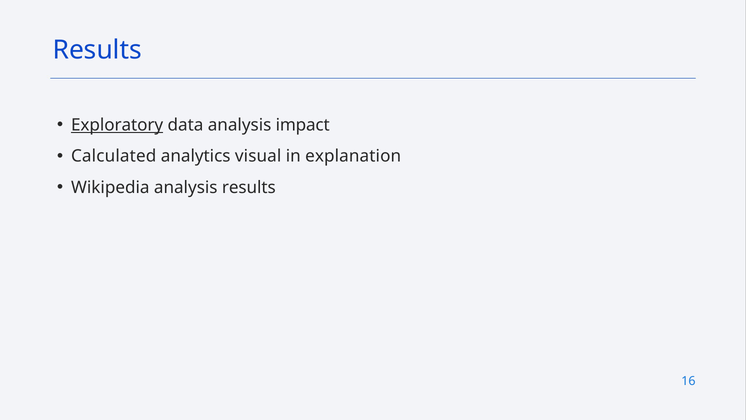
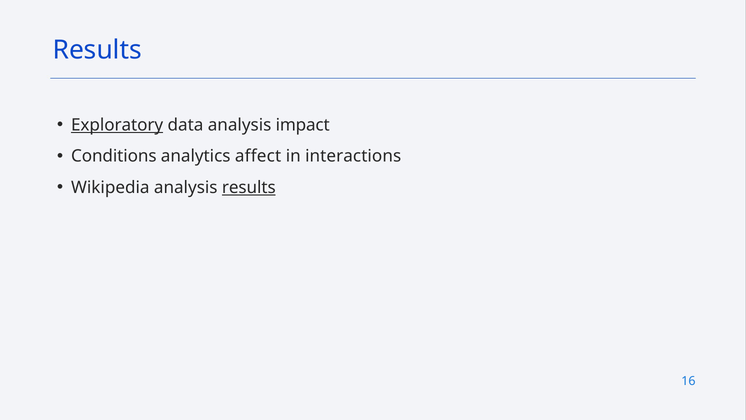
Calculated: Calculated -> Conditions
visual: visual -> affect
explanation: explanation -> interactions
results at (249, 188) underline: none -> present
